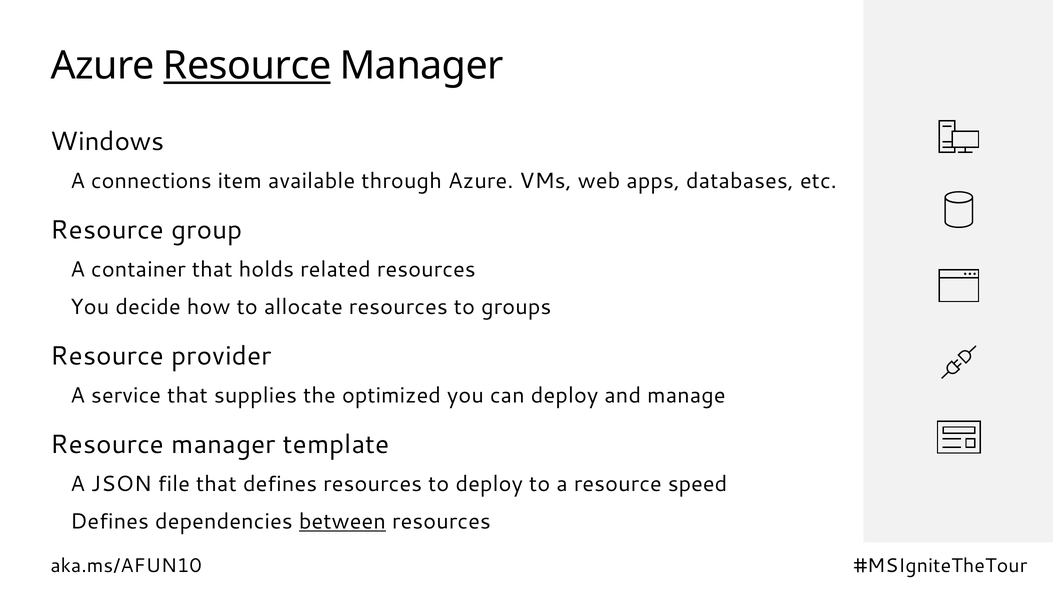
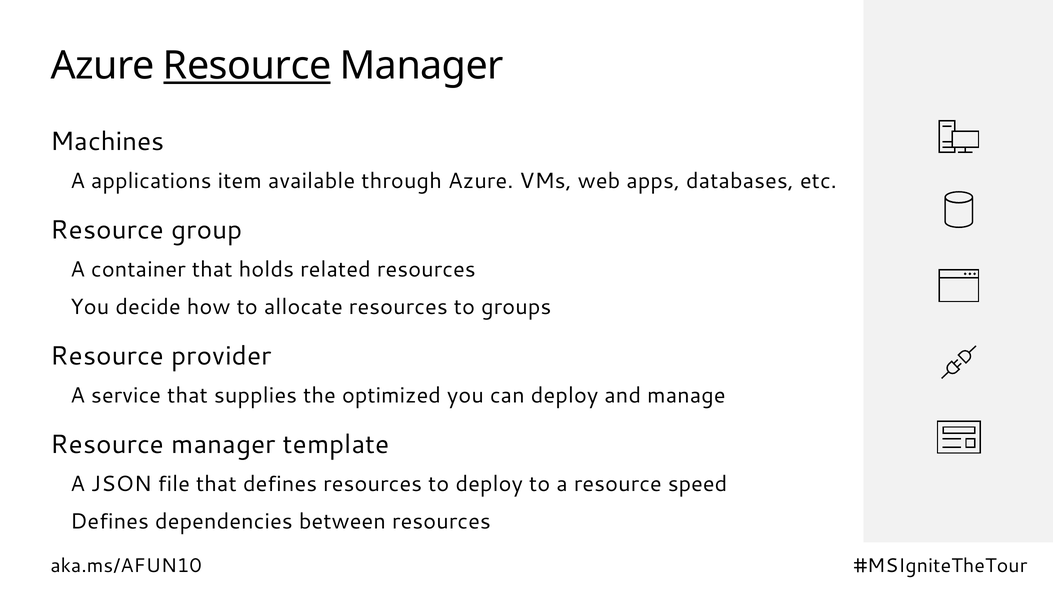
Windows: Windows -> Machines
connections: connections -> applications
between underline: present -> none
